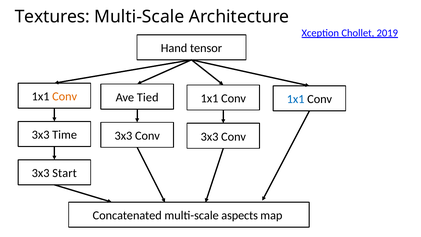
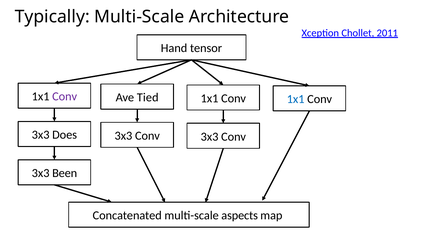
Textures: Textures -> Typically
2019: 2019 -> 2011
Conv at (65, 96) colour: orange -> purple
Time: Time -> Does
Start: Start -> Been
